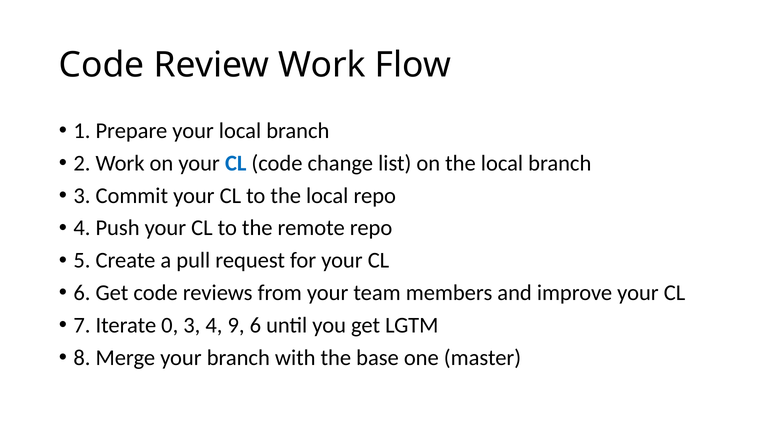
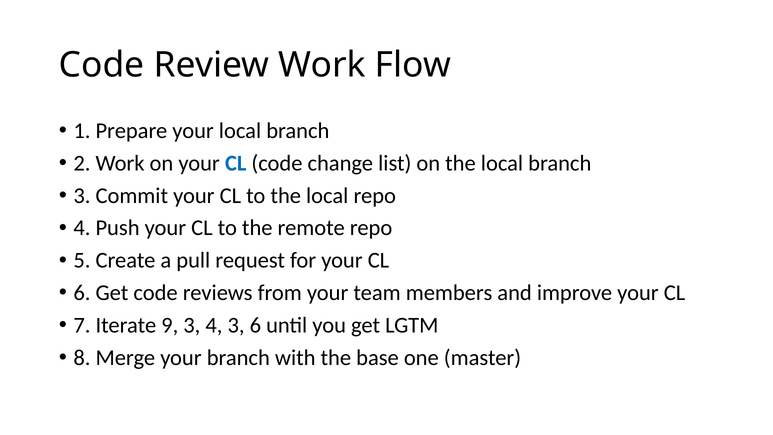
0: 0 -> 9
4 9: 9 -> 3
